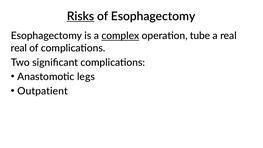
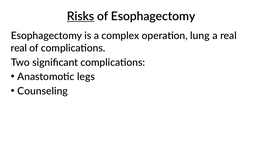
complex underline: present -> none
tube: tube -> lung
Outpatient: Outpatient -> Counseling
